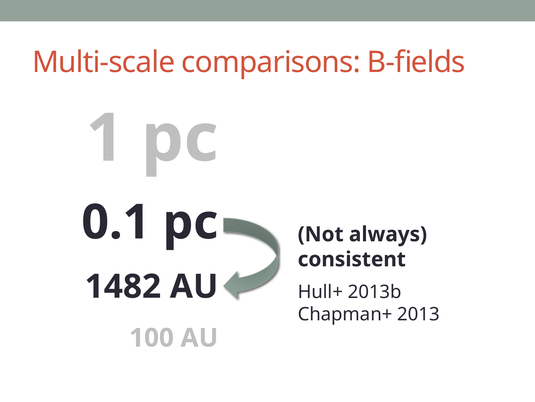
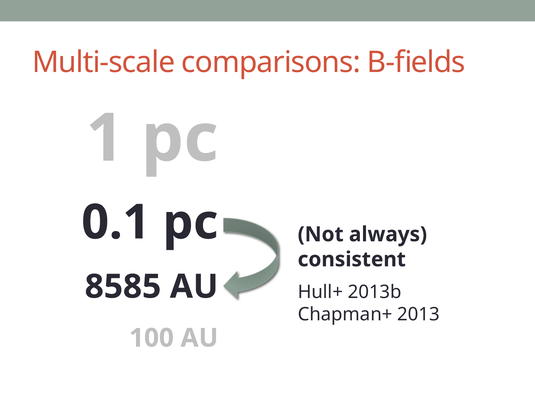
1482: 1482 -> 8585
